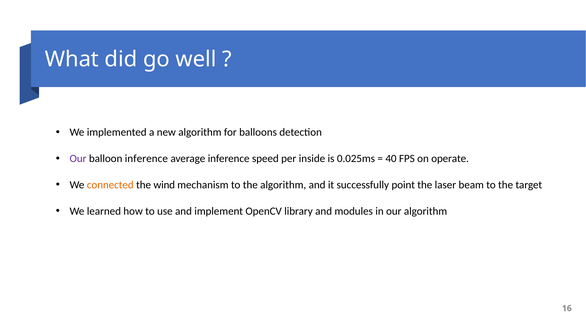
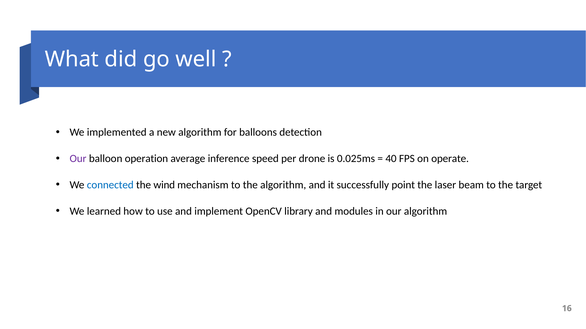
balloon inference: inference -> operation
inside: inside -> drone
connected colour: orange -> blue
